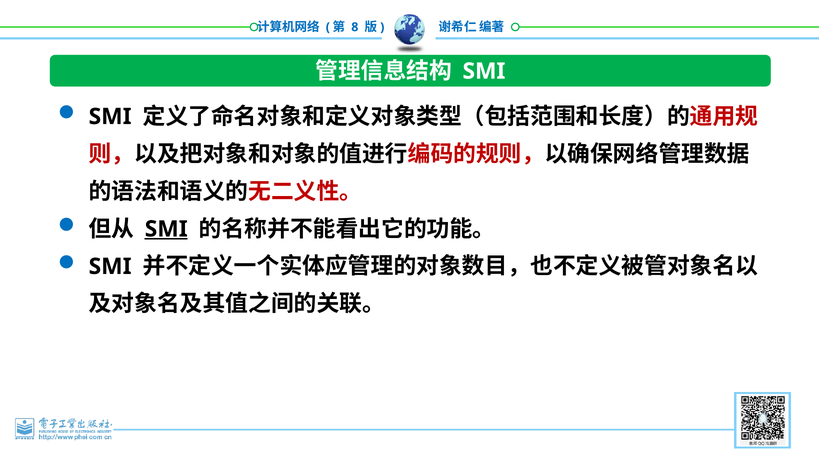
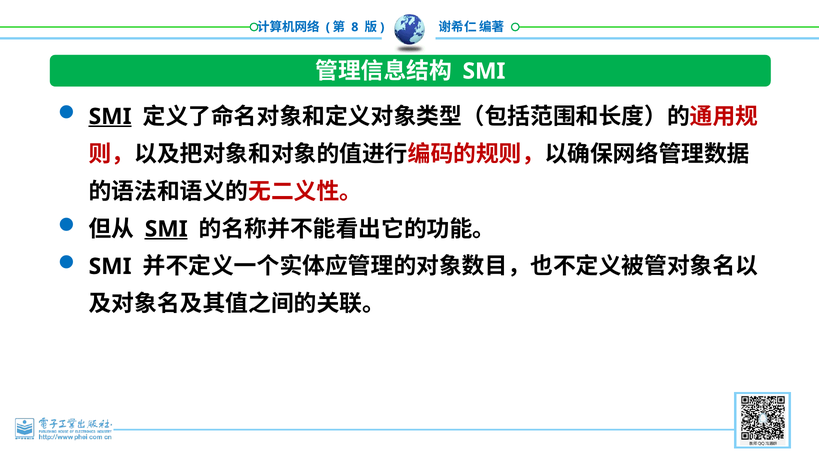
SMI at (110, 117) underline: none -> present
